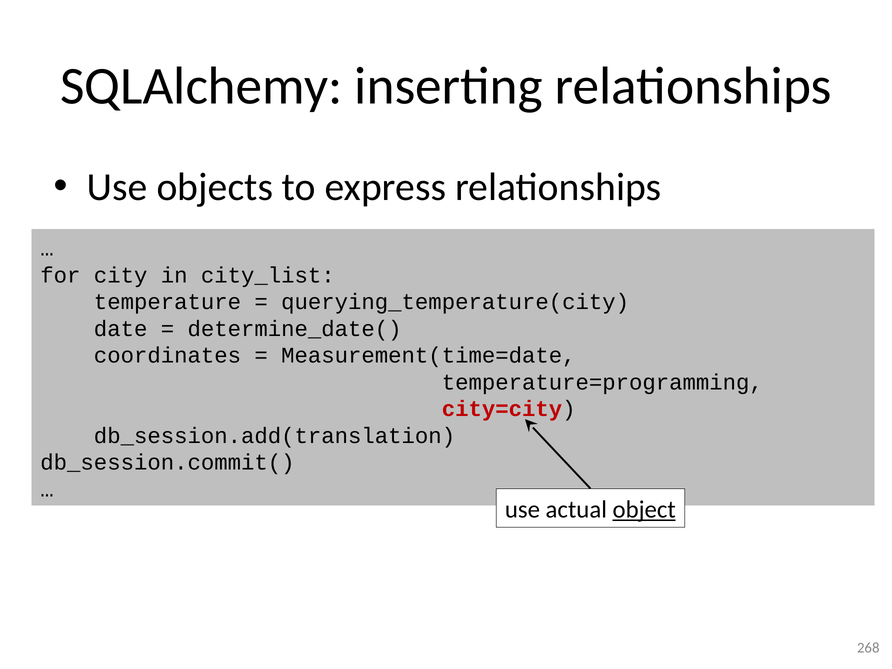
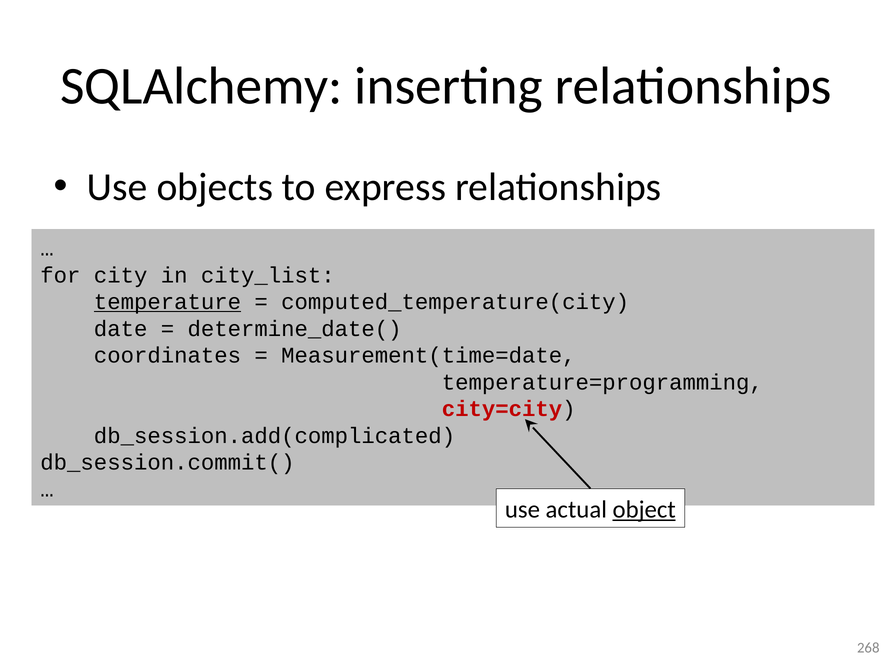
temperature underline: none -> present
querying_temperature(city: querying_temperature(city -> computed_temperature(city
db_session.add(translation: db_session.add(translation -> db_session.add(complicated
